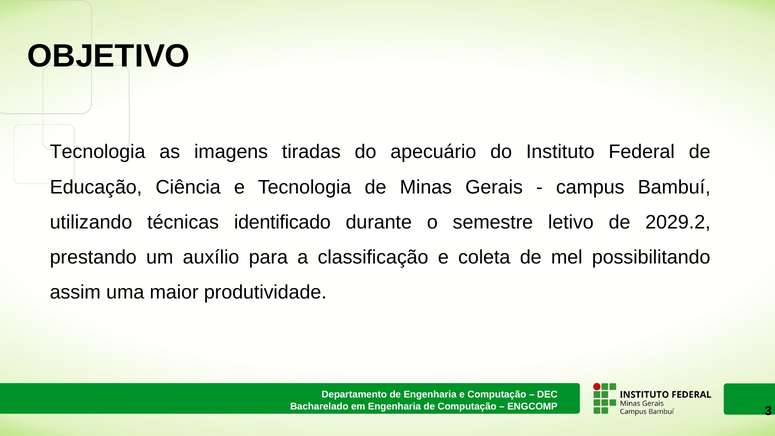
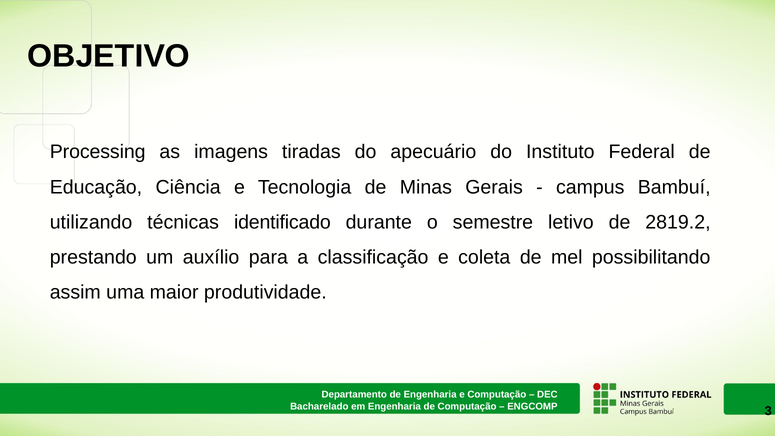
Tecnologia at (98, 152): Tecnologia -> Processing
2029.2: 2029.2 -> 2819.2
